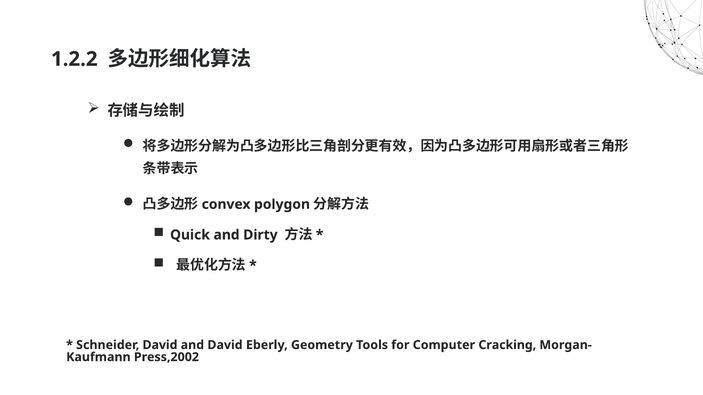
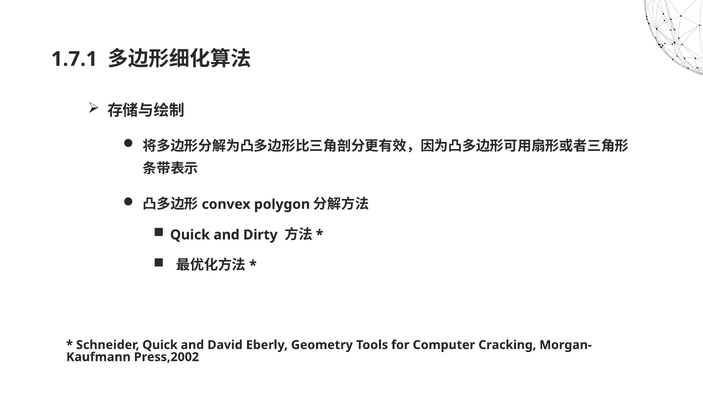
1.2.2: 1.2.2 -> 1.7.1
Schneider David: David -> Quick
